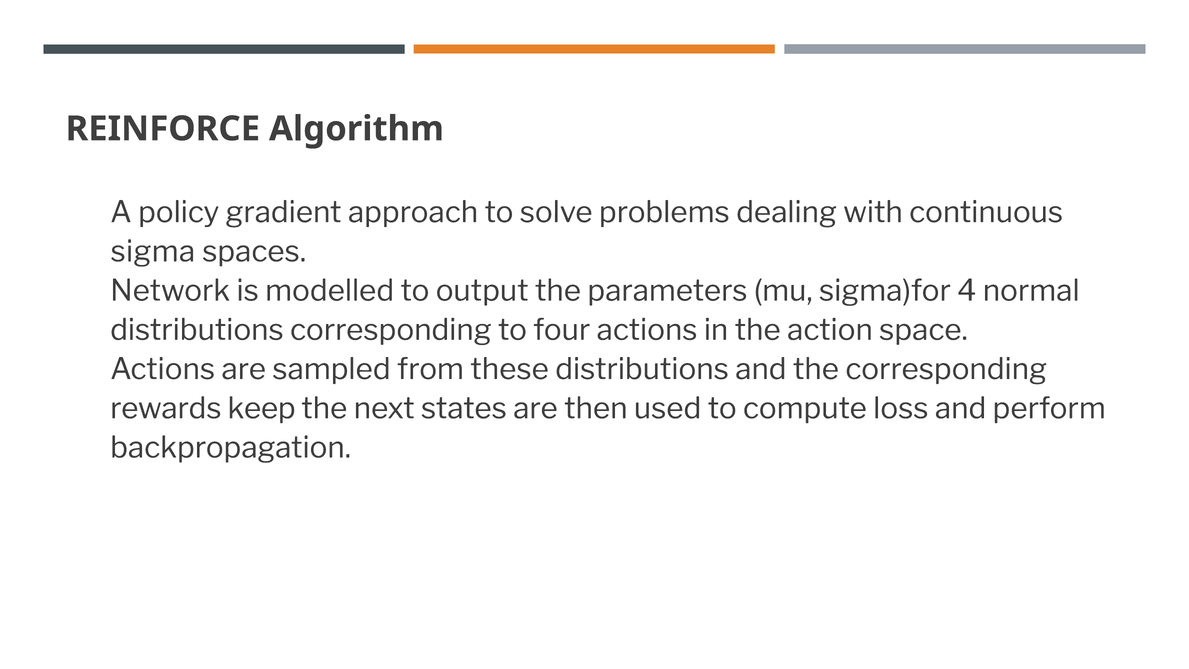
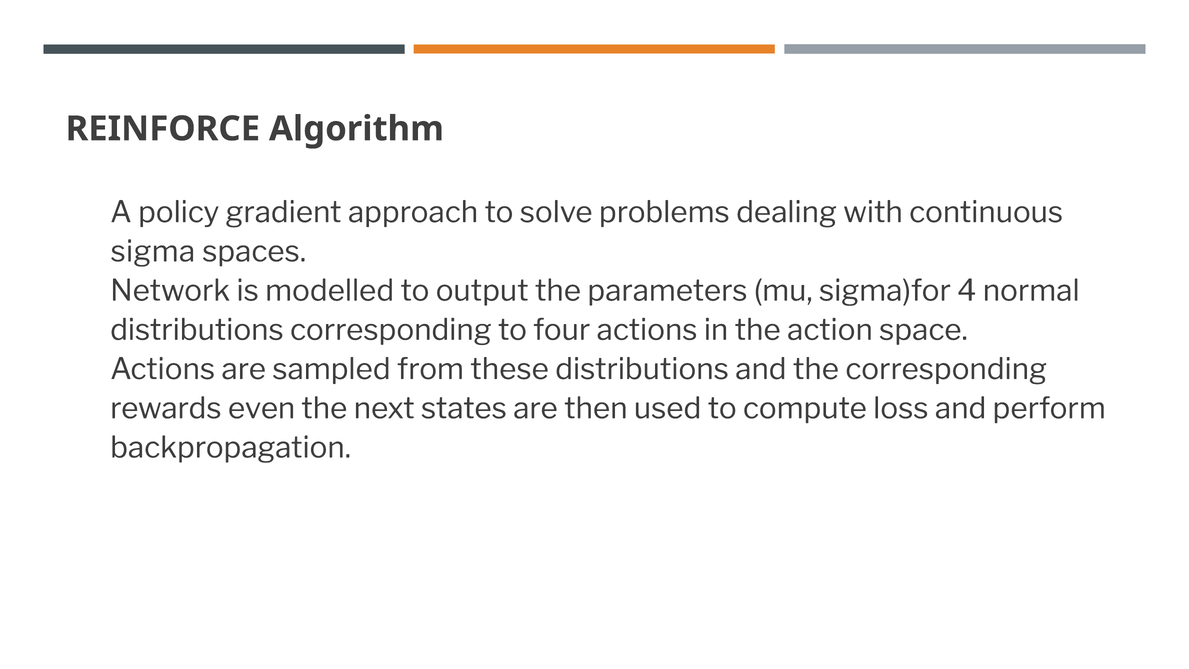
keep: keep -> even
